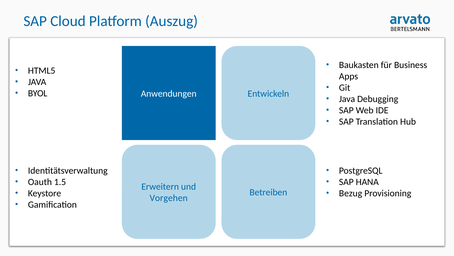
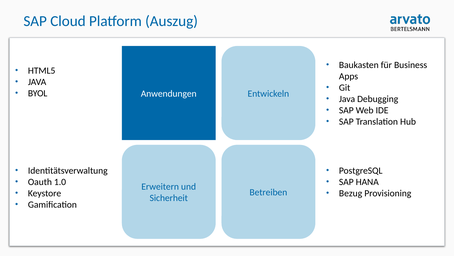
1.5: 1.5 -> 1.0
Vorgehen: Vorgehen -> Sicherheit
